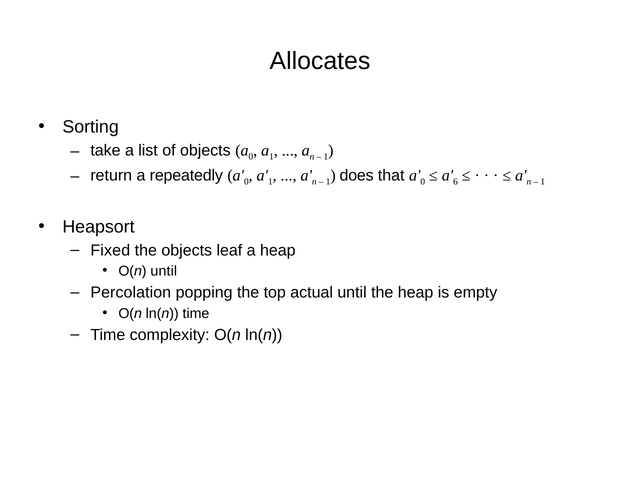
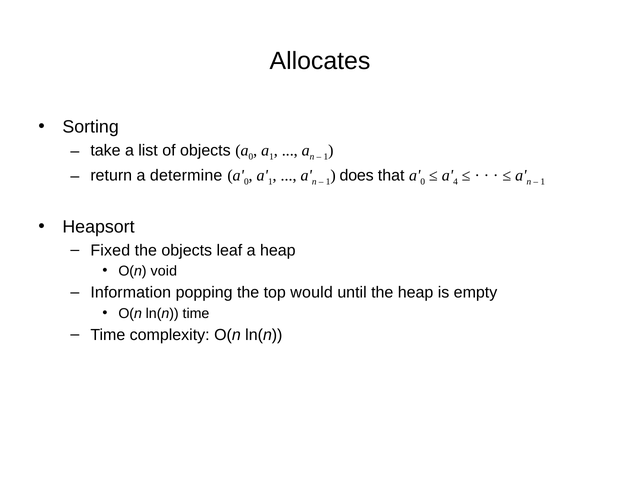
repeatedly: repeatedly -> determine
6: 6 -> 4
O(n until: until -> void
Percolation: Percolation -> Information
actual: actual -> would
